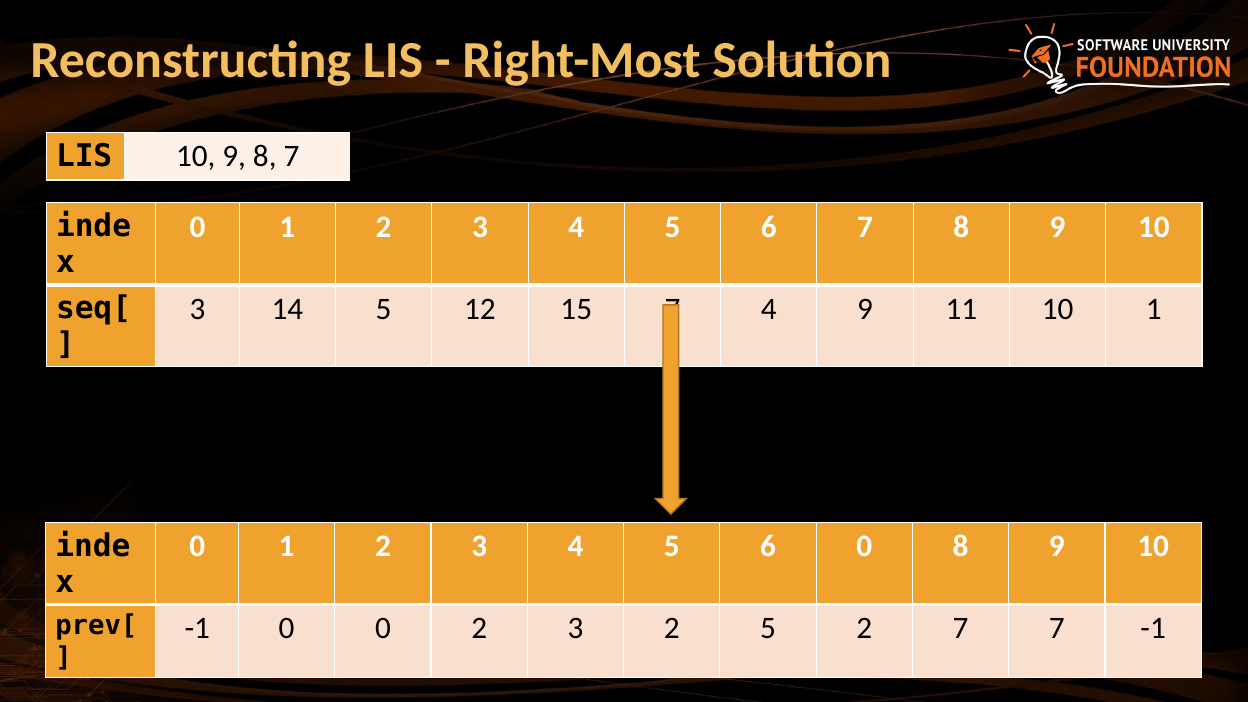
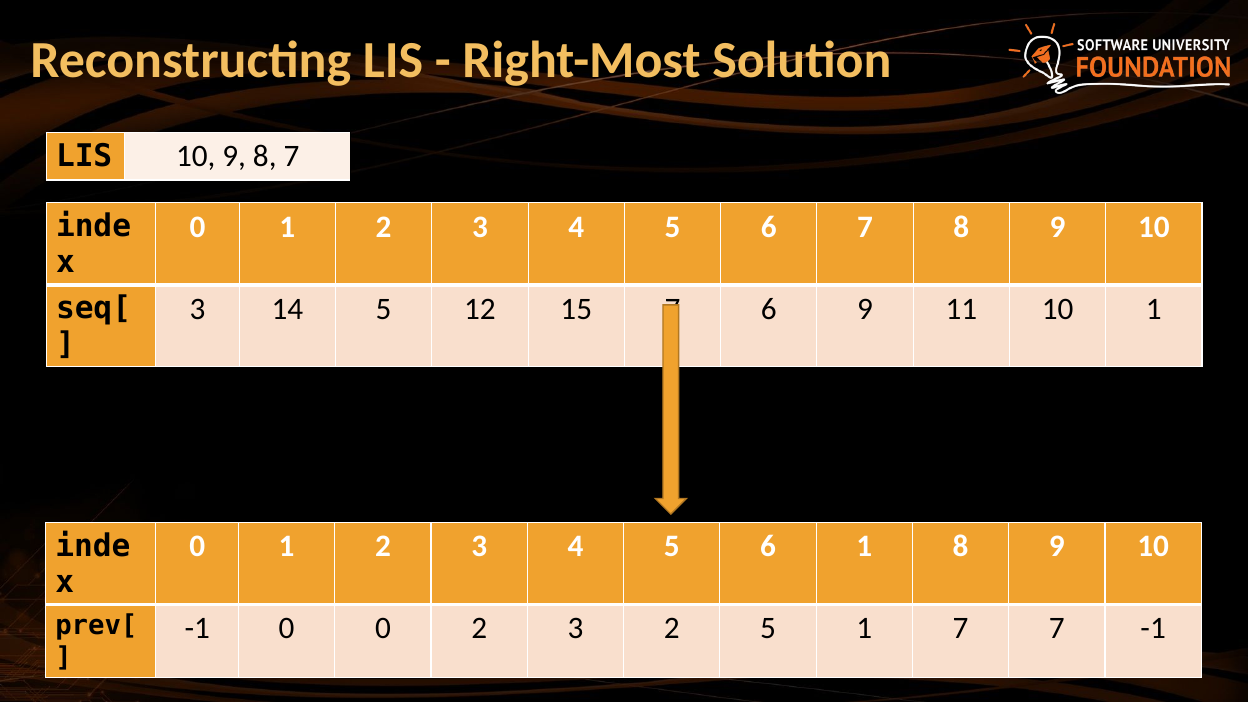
4 at (769, 309): 4 -> 6
6 0: 0 -> 1
5 2: 2 -> 1
